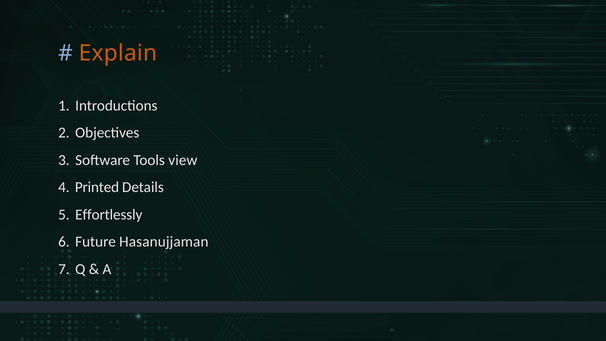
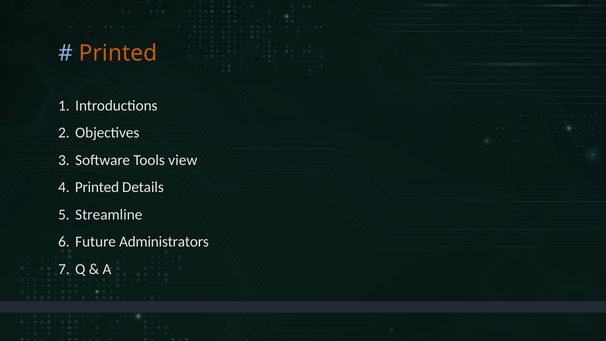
Explain at (118, 53): Explain -> Printed
Effortlessly: Effortlessly -> Streamline
Hasanujjaman: Hasanujjaman -> Administrators
